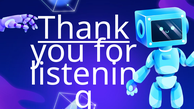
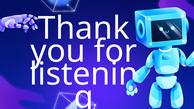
Thank underline: present -> none
